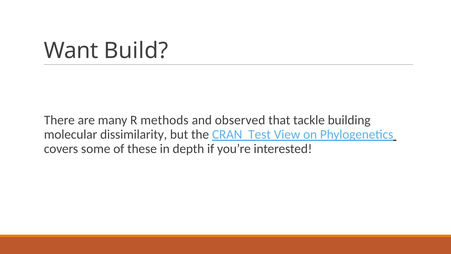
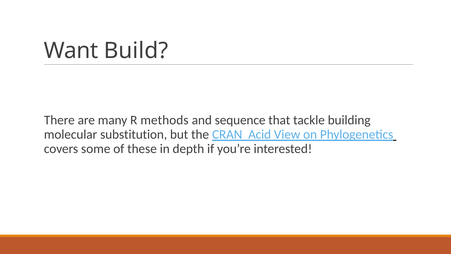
observed: observed -> sequence
dissimilarity: dissimilarity -> substitution
Test: Test -> Acid
